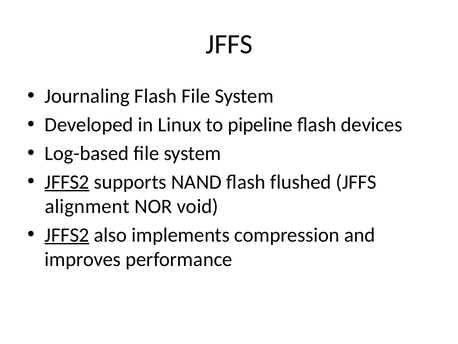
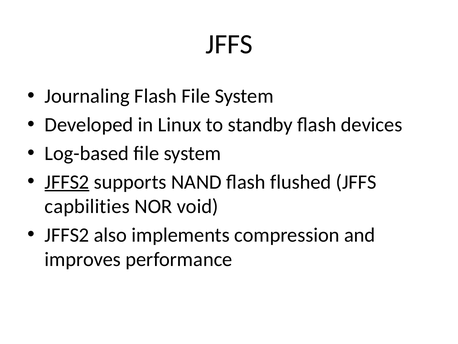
pipeline: pipeline -> standby
alignment: alignment -> capbilities
JFFS2 at (67, 235) underline: present -> none
